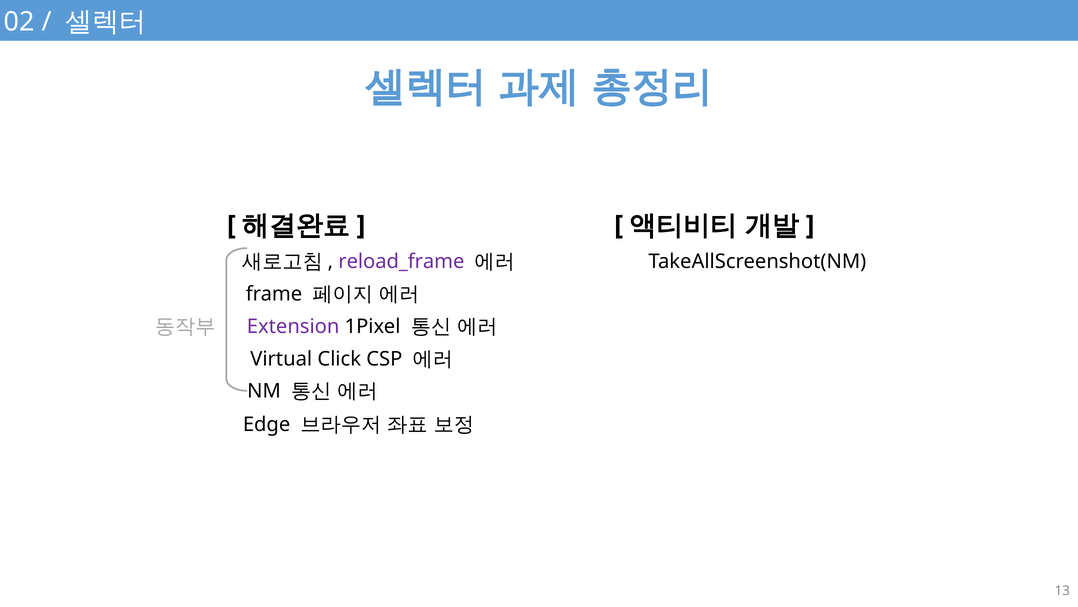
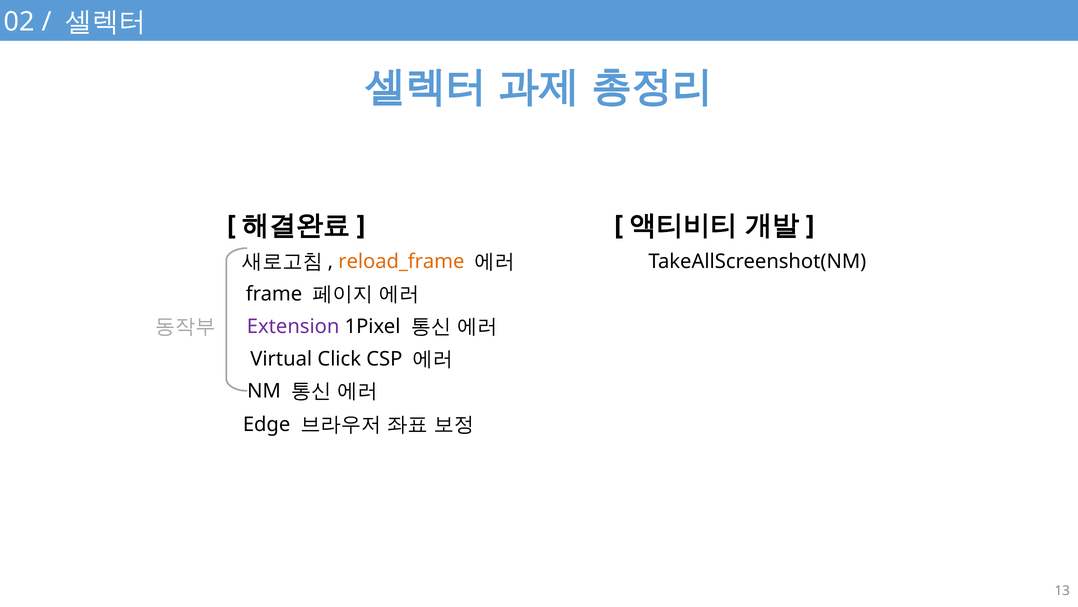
reload_frame colour: purple -> orange
